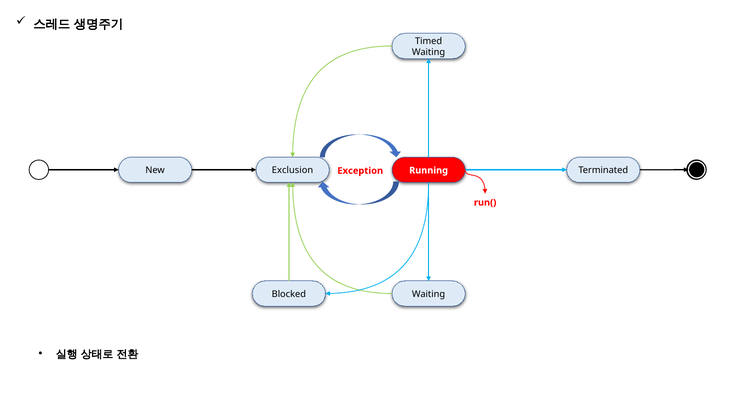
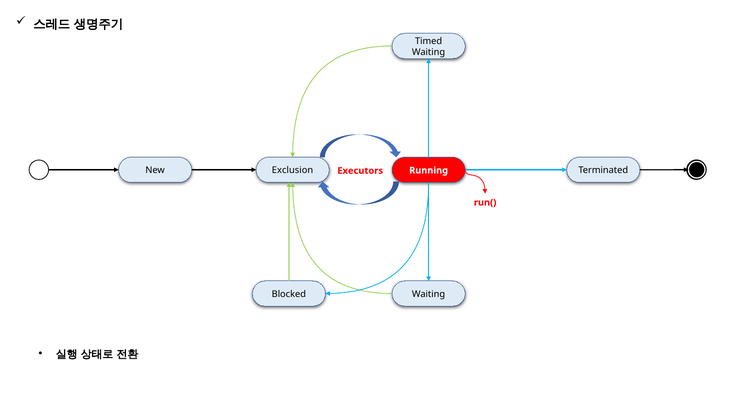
Exception: Exception -> Executors
